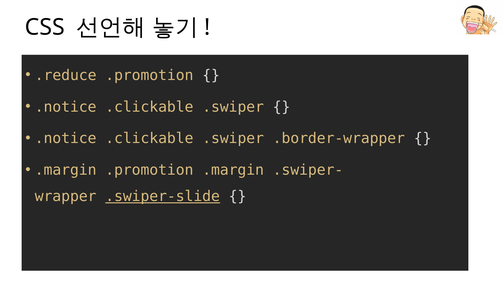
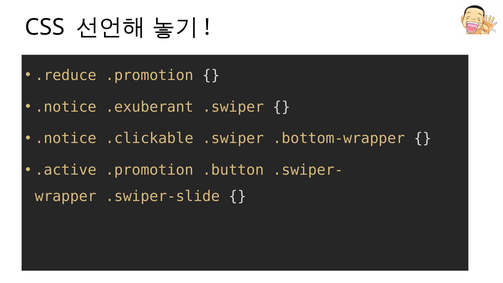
.clickable at (149, 107): .clickable -> .exuberant
.border-wrapper: .border-wrapper -> .bottom-wrapper
.margin at (66, 170): .margin -> .active
.promotion .margin: .margin -> .button
.swiper-slide underline: present -> none
